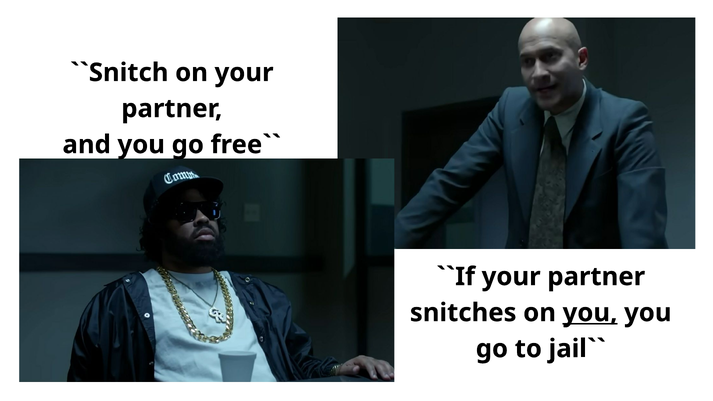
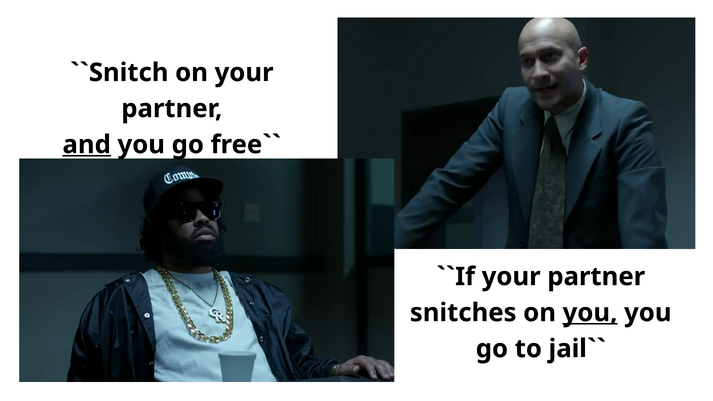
and underline: none -> present
